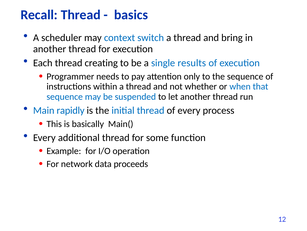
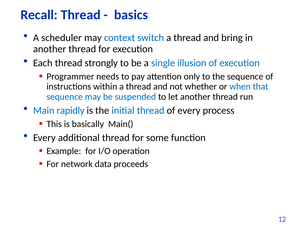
creating: creating -> strongly
results: results -> illusion
